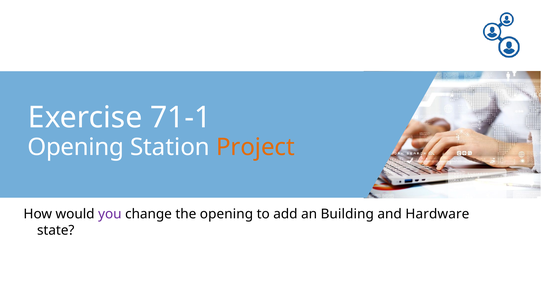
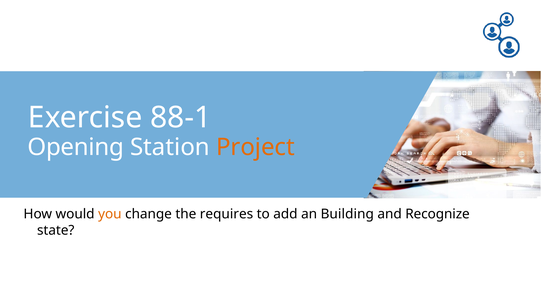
71-1: 71-1 -> 88-1
you colour: purple -> orange
the opening: opening -> requires
Hardware: Hardware -> Recognize
